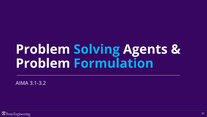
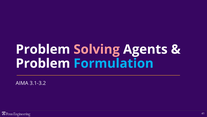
Solving colour: light blue -> pink
